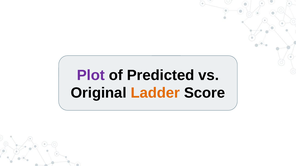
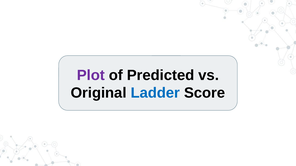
Ladder colour: orange -> blue
